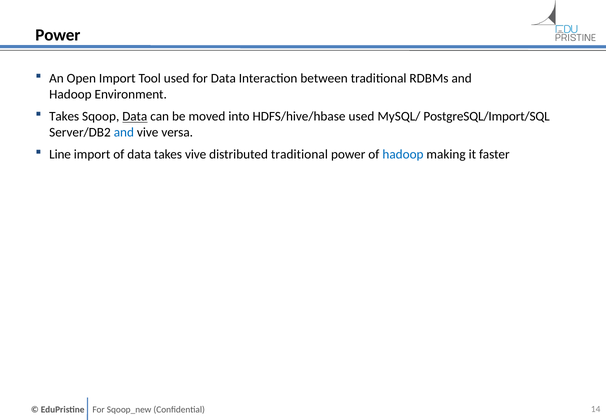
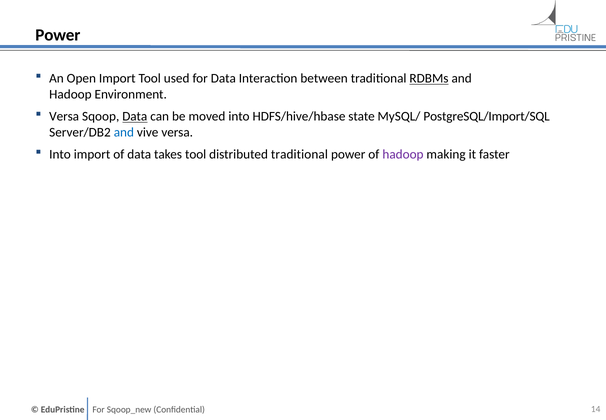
RDBMs underline: none -> present
Takes at (64, 116): Takes -> Versa
HDFS/hive/hbase used: used -> state
Line at (60, 154): Line -> Into
takes vive: vive -> tool
hadoop at (403, 154) colour: blue -> purple
